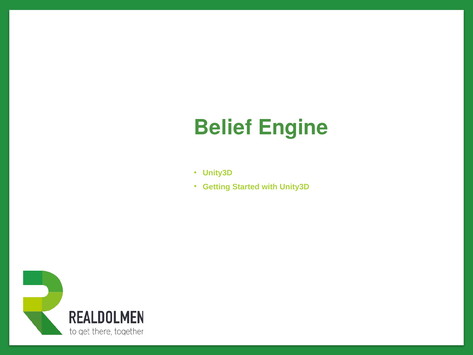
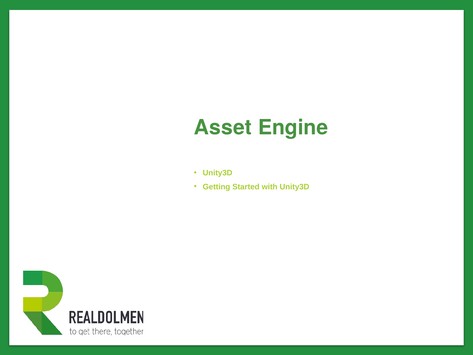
Belief: Belief -> Asset
